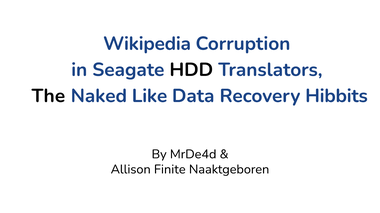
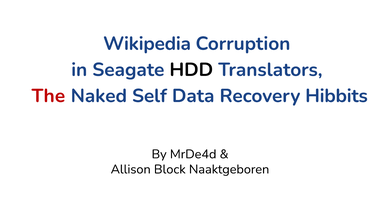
The colour: black -> red
Like: Like -> Self
Finite: Finite -> Block
